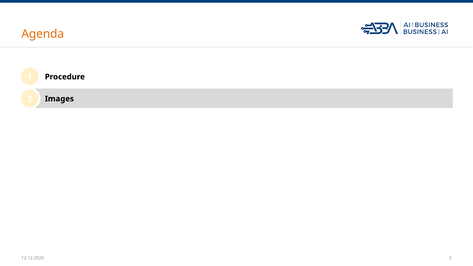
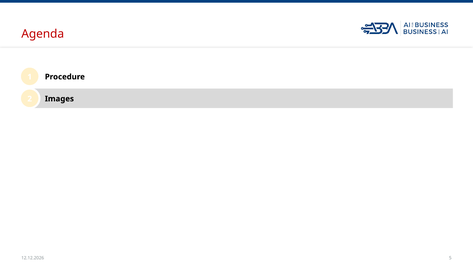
Agenda colour: orange -> red
